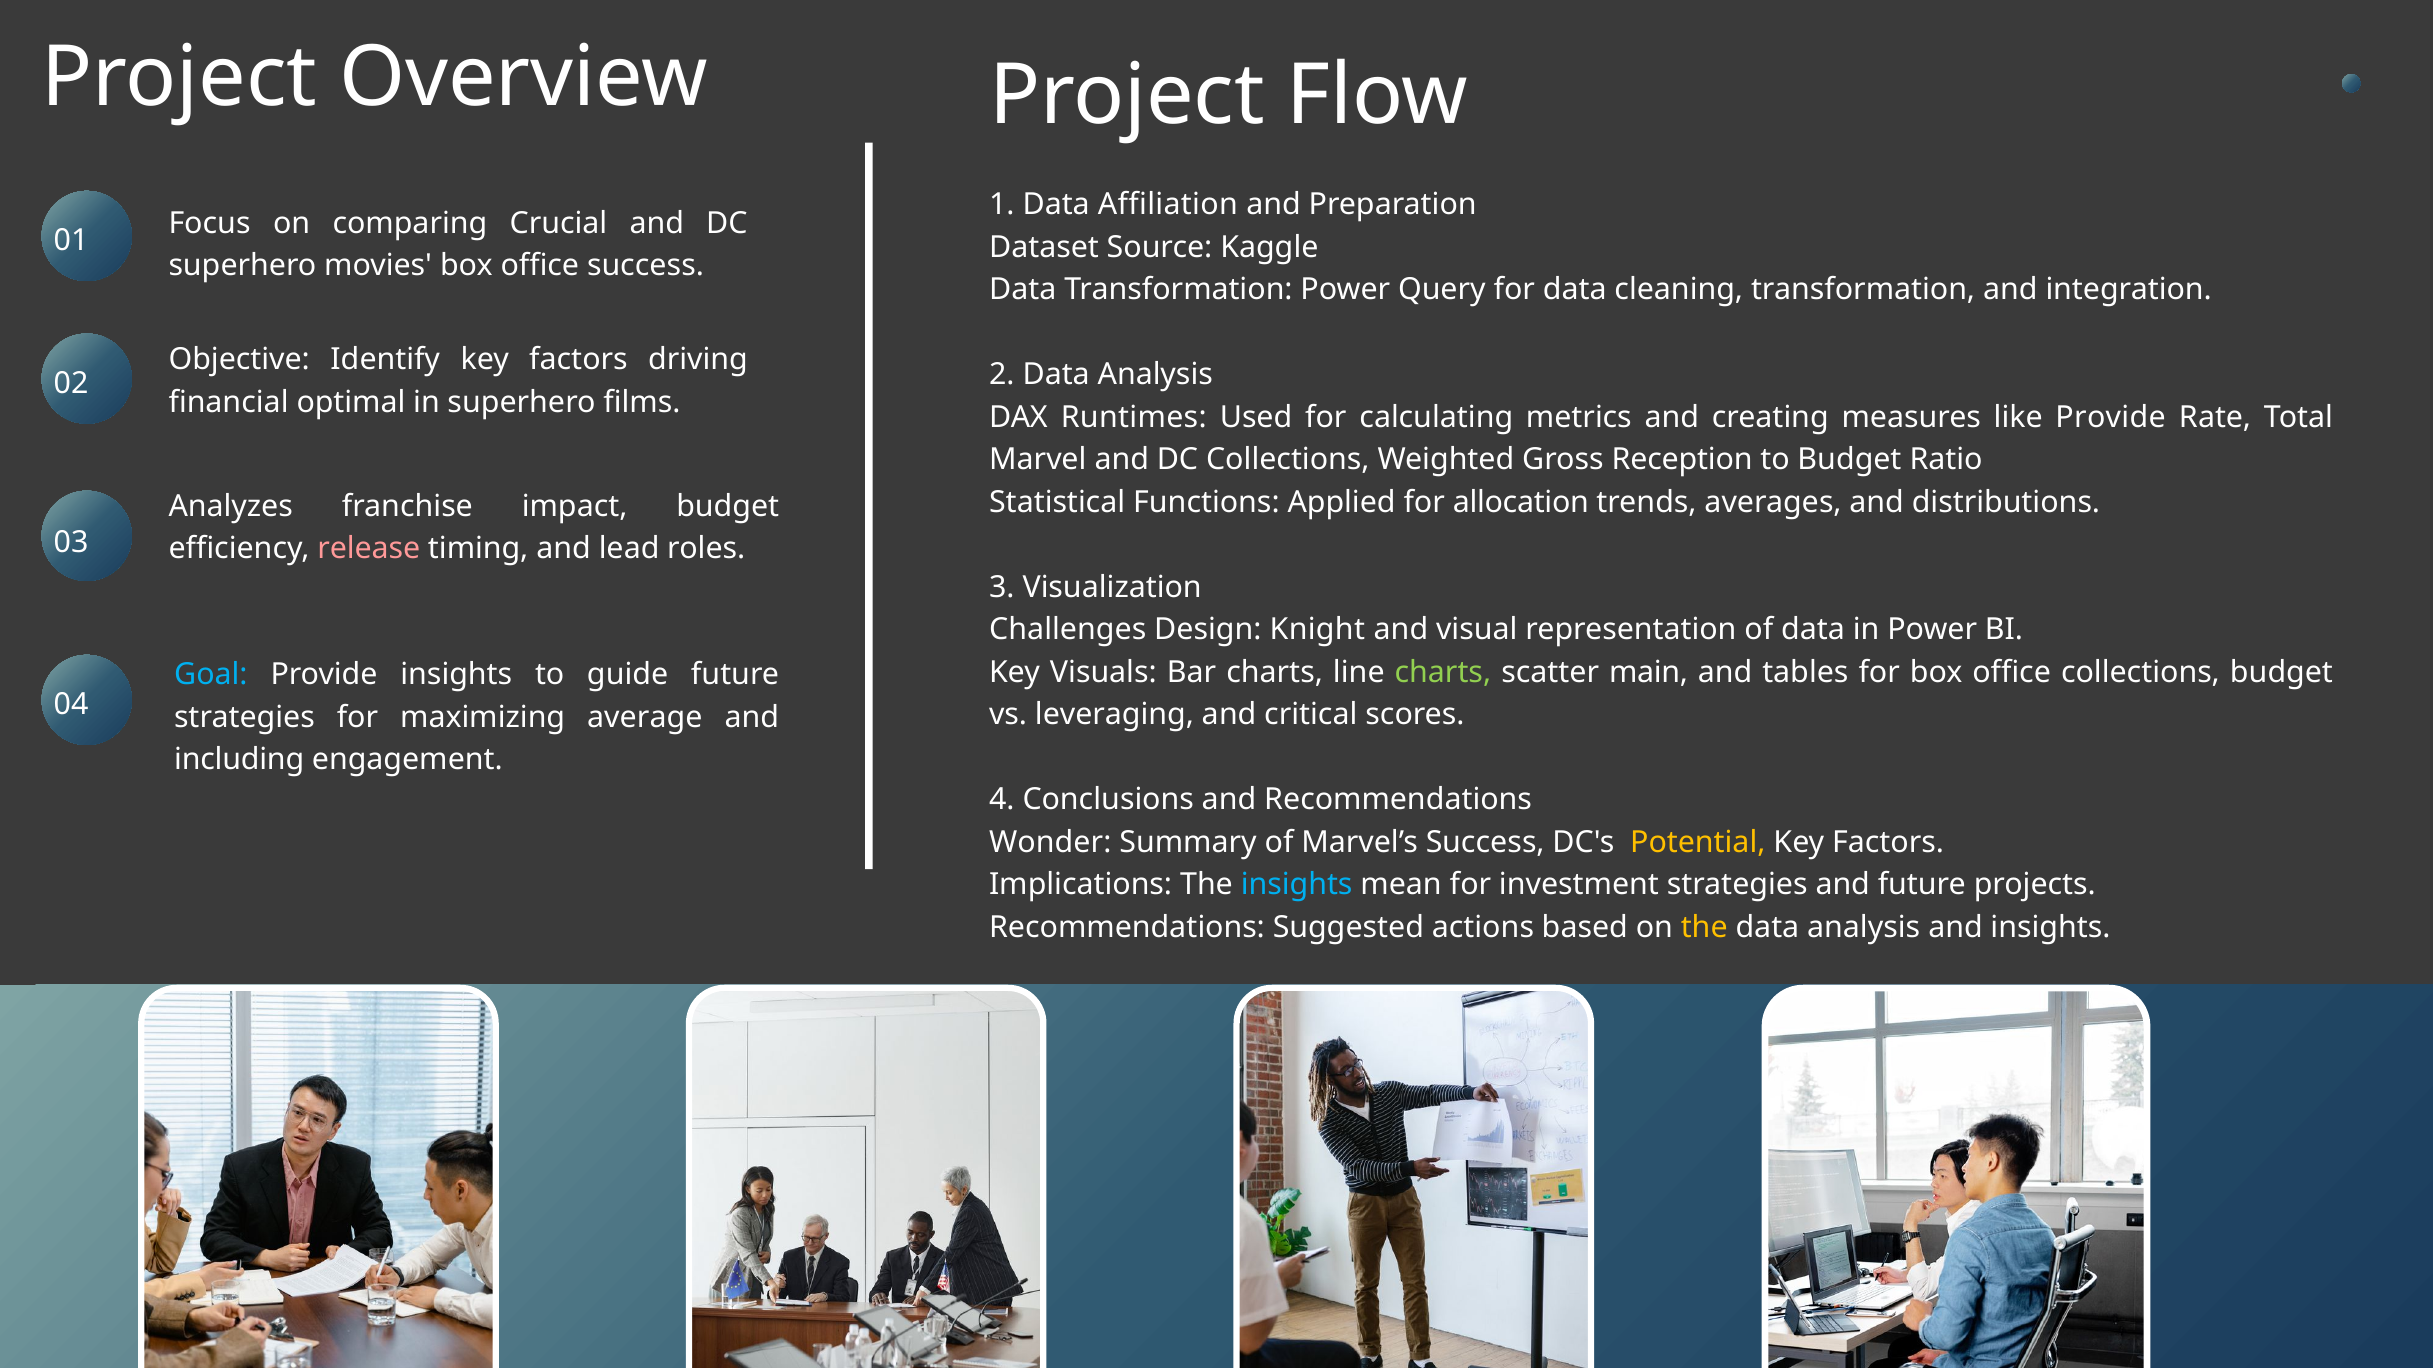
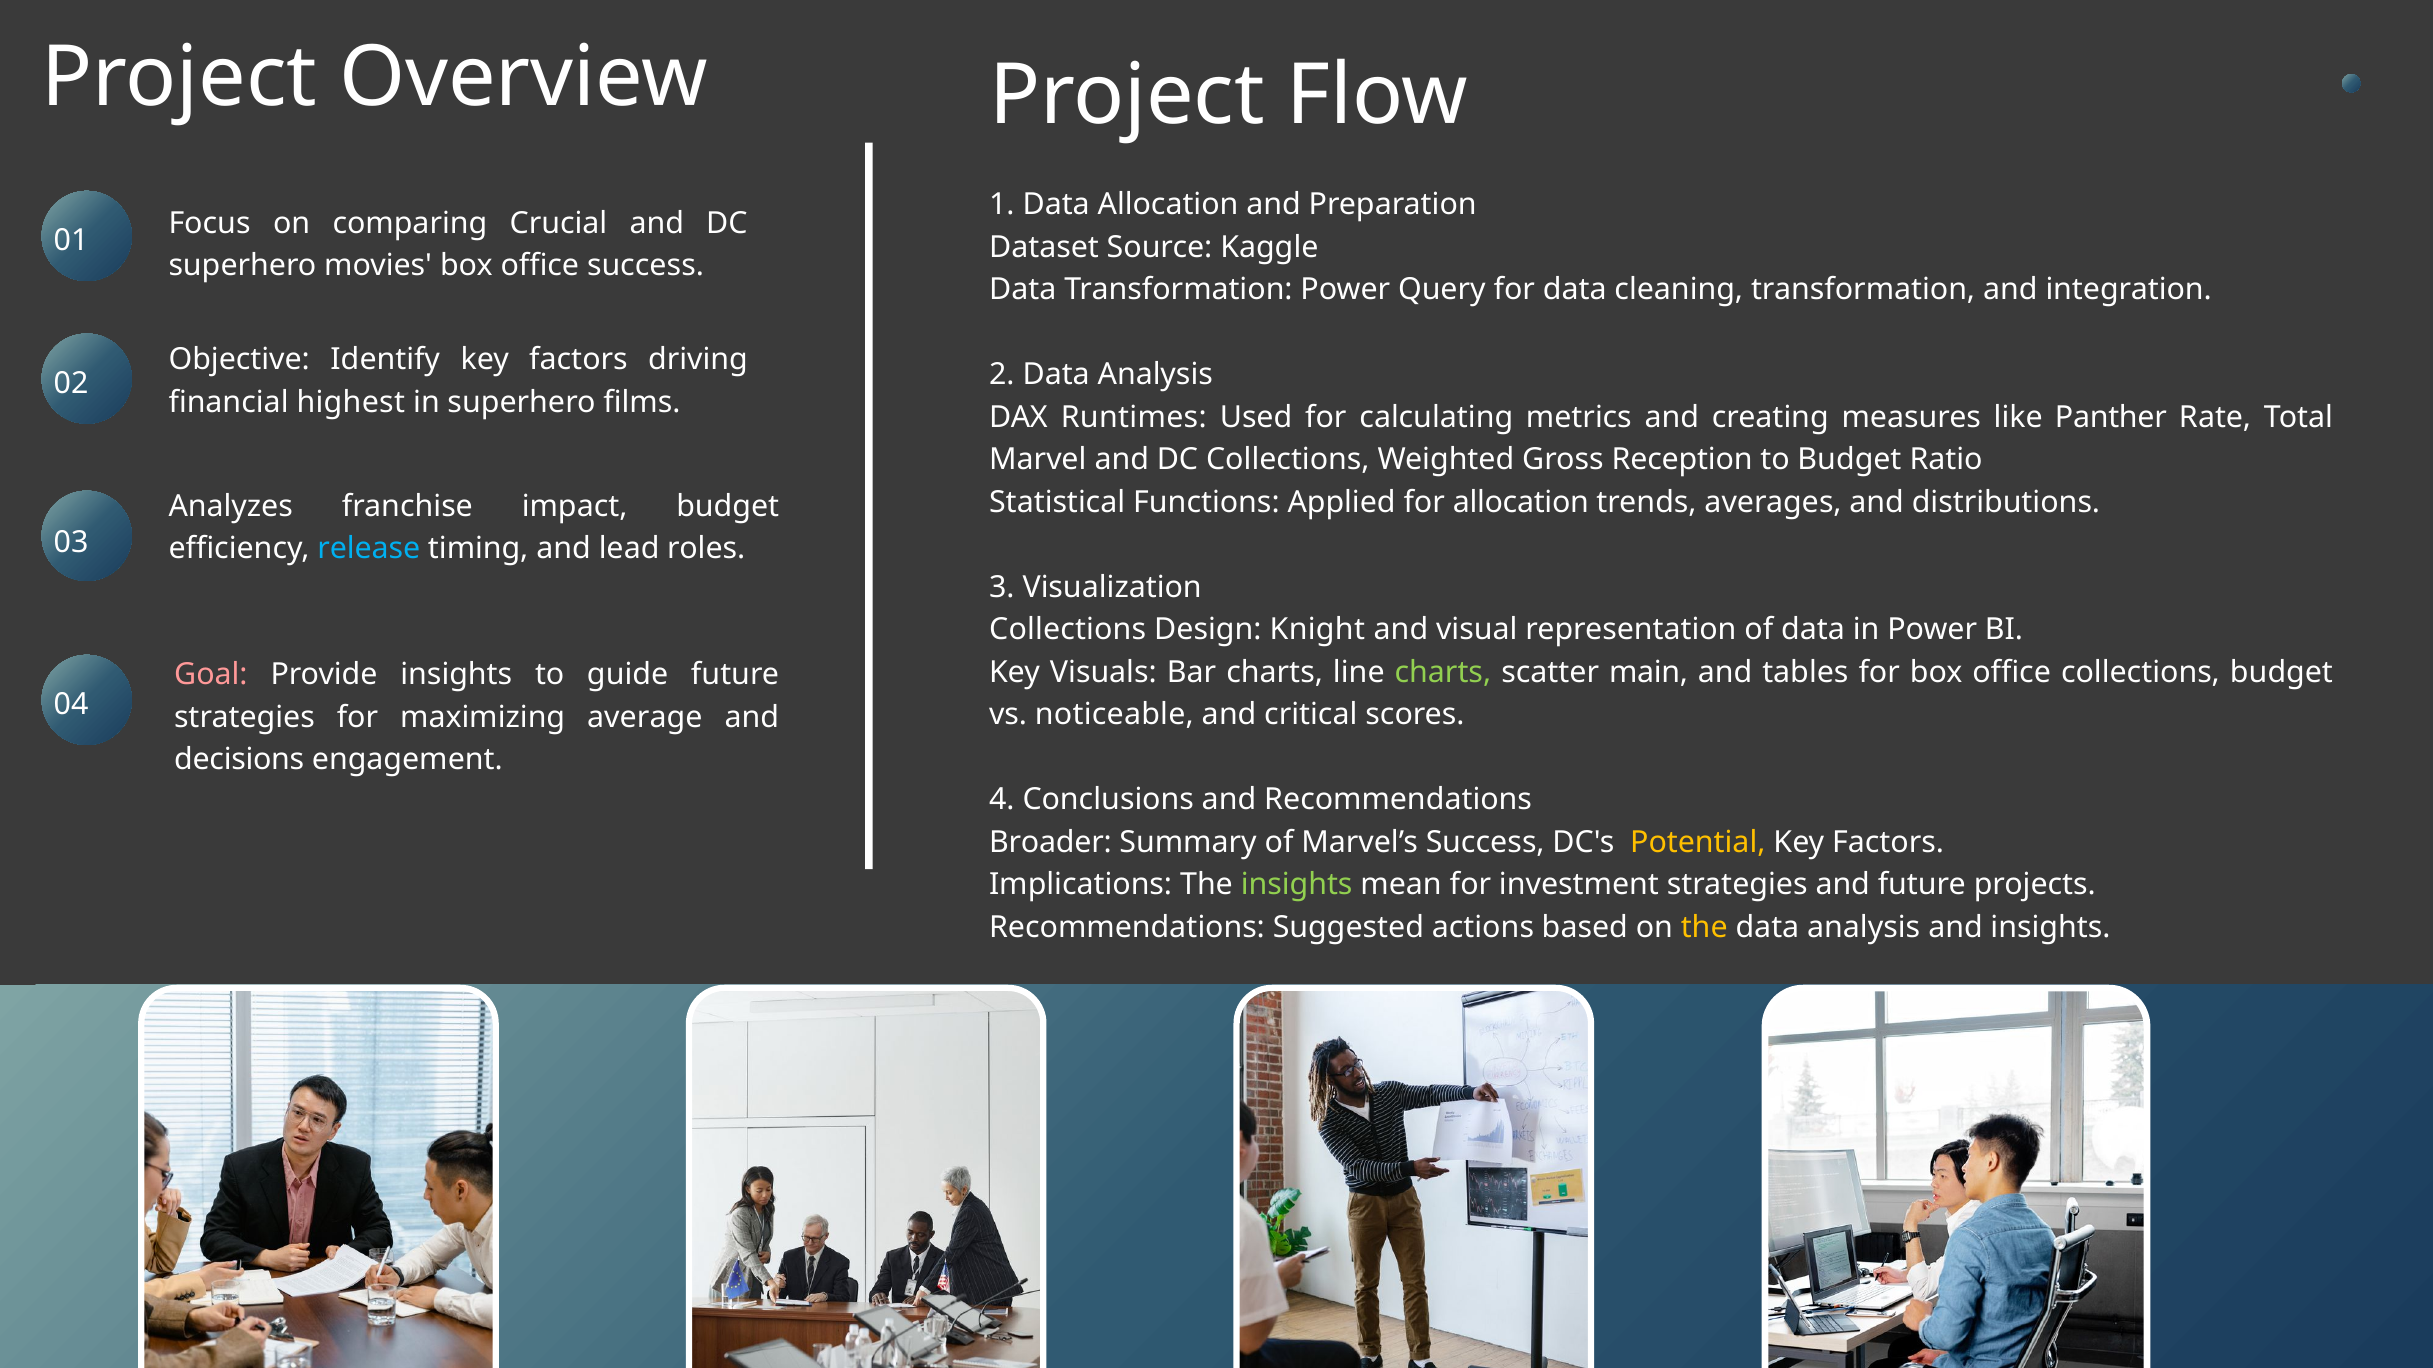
Data Affiliation: Affiliation -> Allocation
optimal: optimal -> highest
like Provide: Provide -> Panther
release colour: pink -> light blue
Challenges at (1068, 630): Challenges -> Collections
Goal colour: light blue -> pink
leveraging: leveraging -> noticeable
including: including -> decisions
Wonder: Wonder -> Broader
insights at (1297, 885) colour: light blue -> light green
